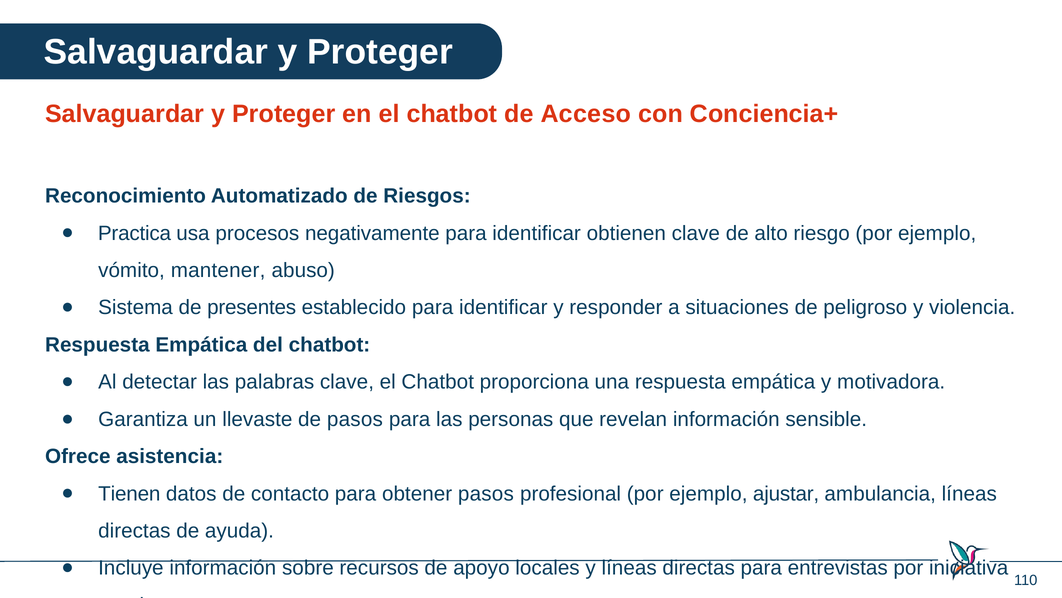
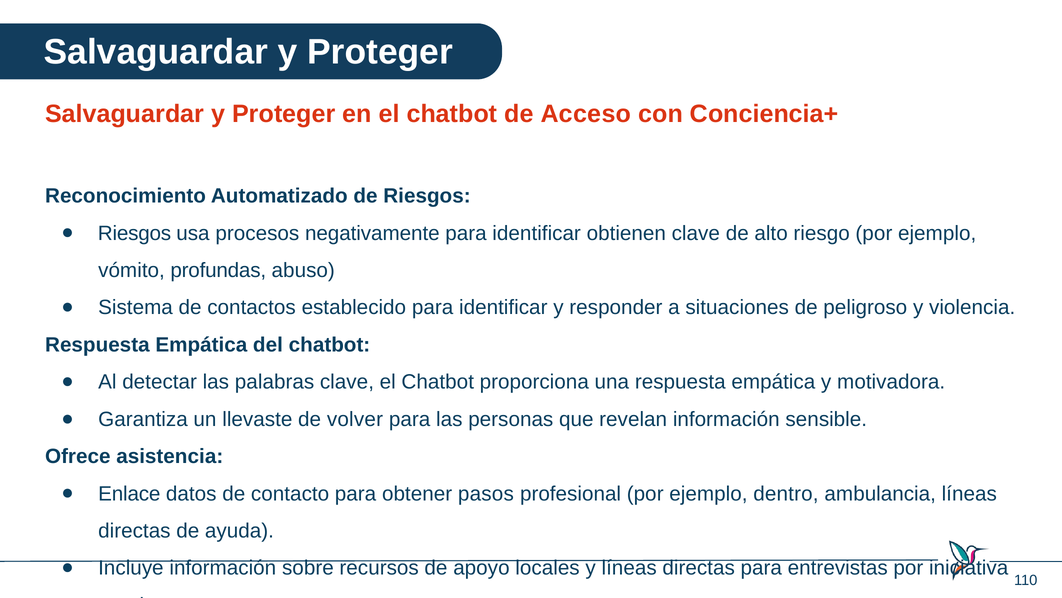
Practica at (135, 233): Practica -> Riesgos
mantener: mantener -> profundas
presentes: presentes -> contactos
de pasos: pasos -> volver
Tienen: Tienen -> Enlace
ajustar: ajustar -> dentro
